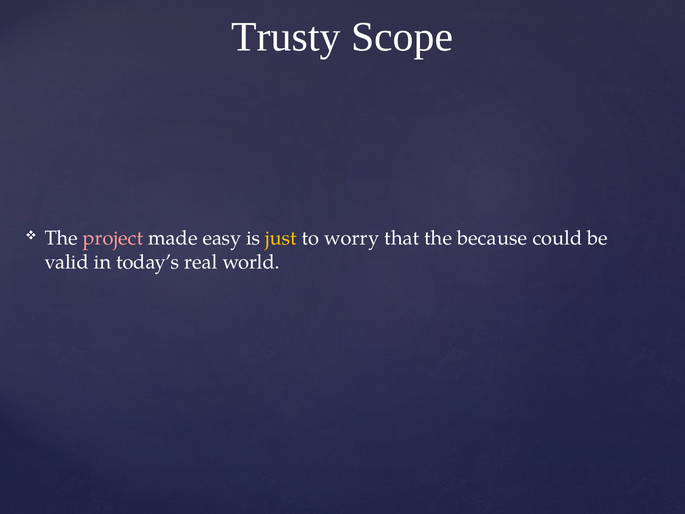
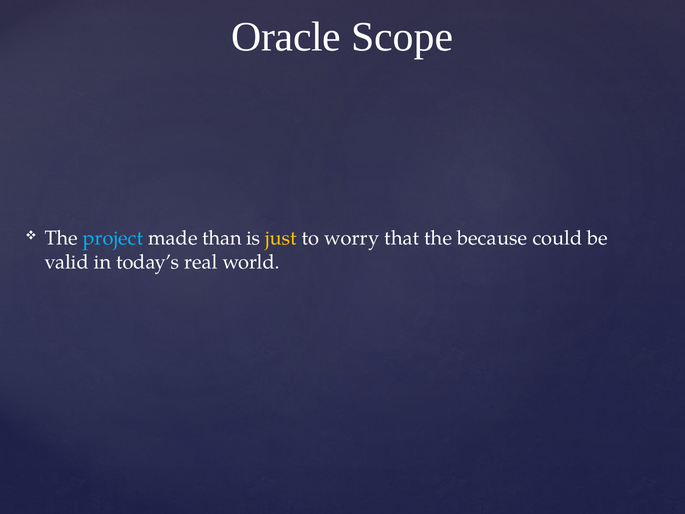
Trusty: Trusty -> Oracle
project colour: pink -> light blue
easy: easy -> than
